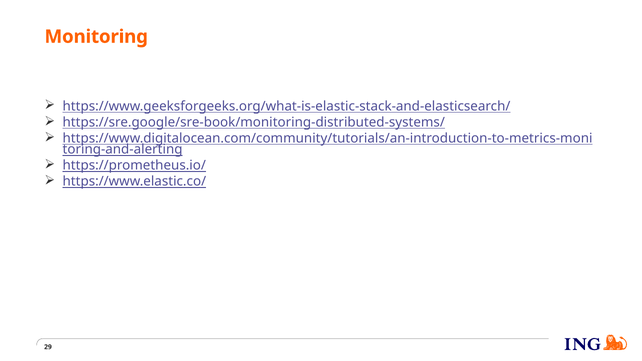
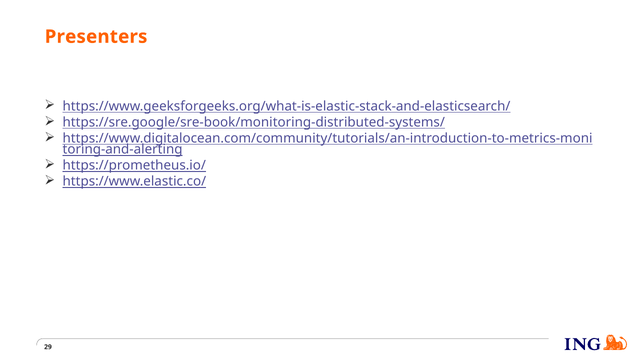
Monitoring: Monitoring -> Presenters
